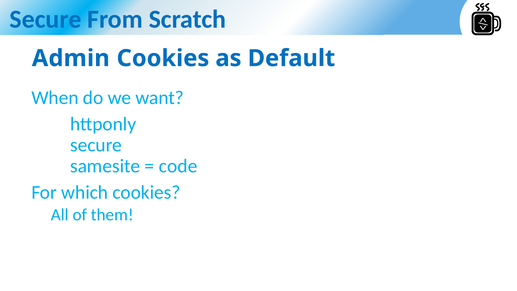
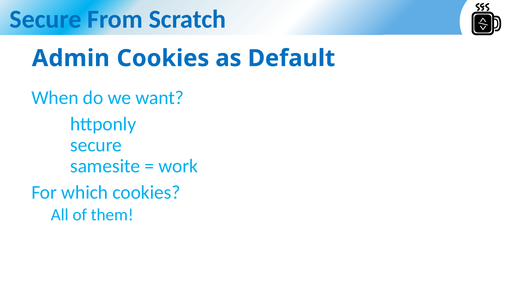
code: code -> work
